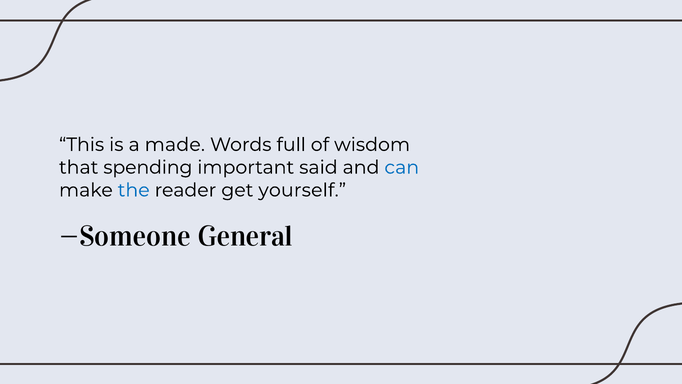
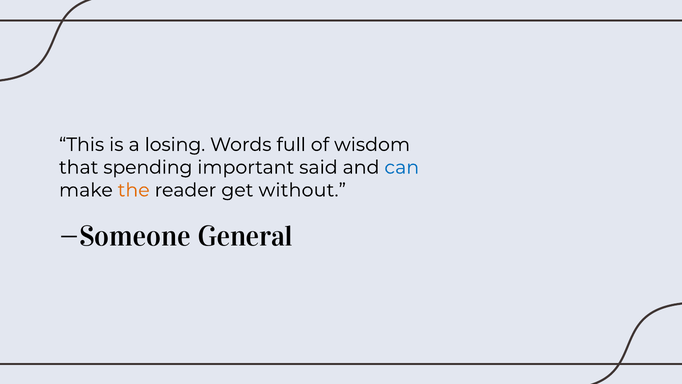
made: made -> losing
the colour: blue -> orange
yourself: yourself -> without
